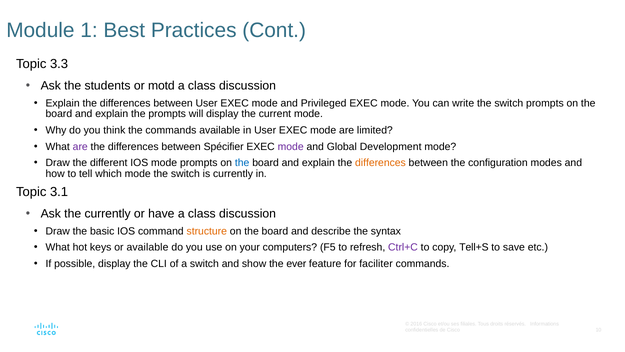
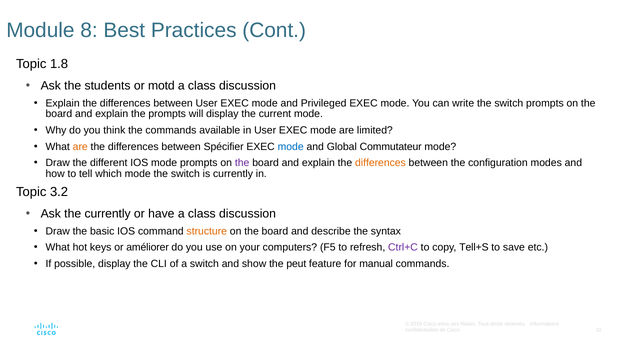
1: 1 -> 8
3.3: 3.3 -> 1.8
are at (80, 146) colour: purple -> orange
mode at (291, 146) colour: purple -> blue
Development: Development -> Commutateur
the at (242, 163) colour: blue -> purple
3.1: 3.1 -> 3.2
or available: available -> améliorer
ever: ever -> peut
faciliter: faciliter -> manual
